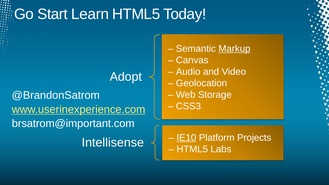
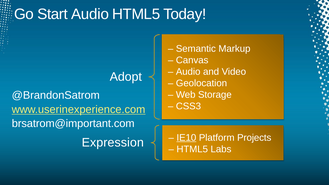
Start Learn: Learn -> Audio
Markup underline: present -> none
Intellisense: Intellisense -> Expression
